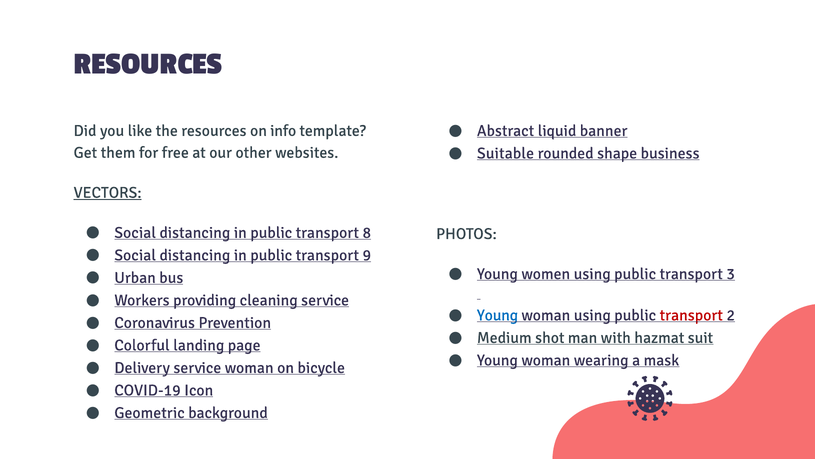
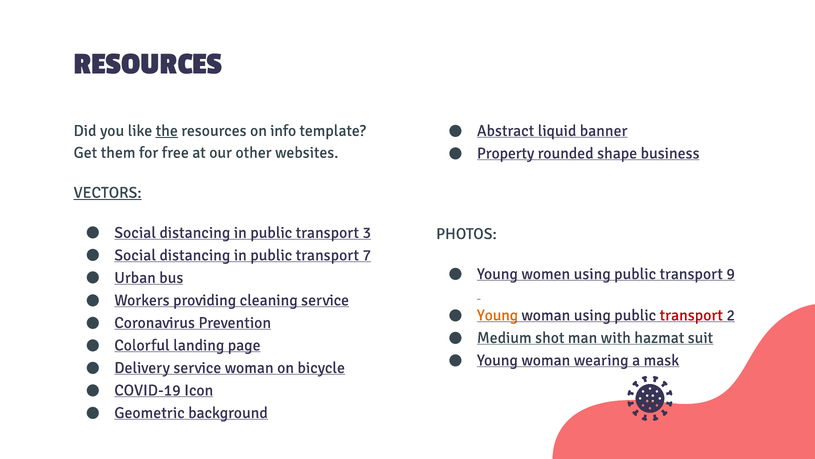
the underline: none -> present
Suitable: Suitable -> Property
8: 8 -> 3
9: 9 -> 7
3: 3 -> 9
Young at (497, 315) colour: blue -> orange
